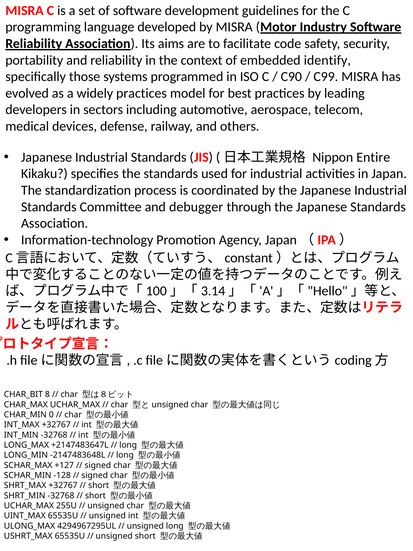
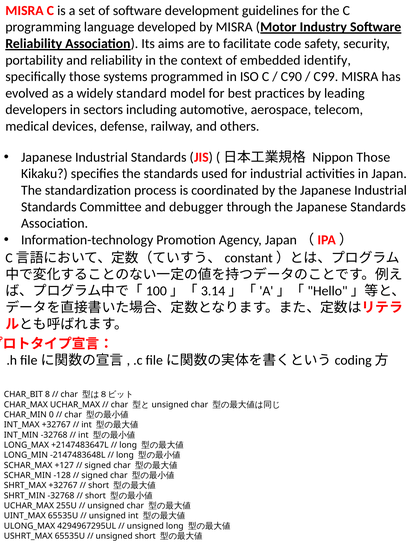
widely practices: practices -> standard
Nippon Entire: Entire -> Those
